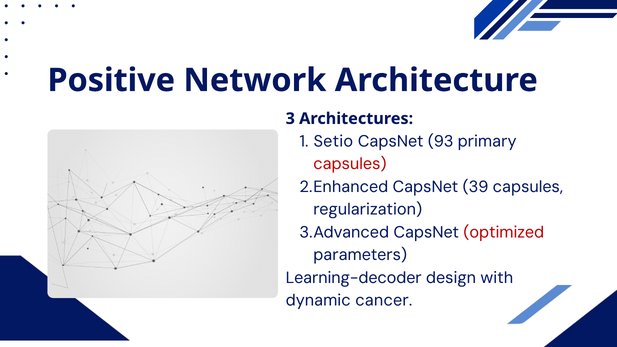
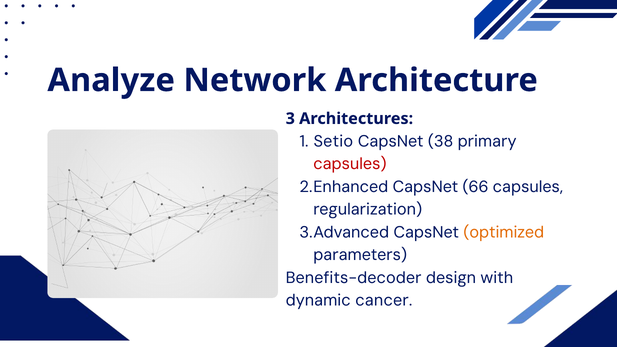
Positive: Positive -> Analyze
93: 93 -> 38
39: 39 -> 66
optimized colour: red -> orange
Learning-decoder: Learning-decoder -> Benefits-decoder
